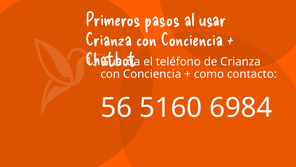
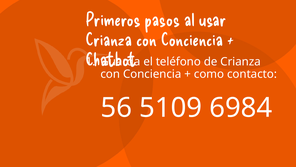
5160: 5160 -> 5109
